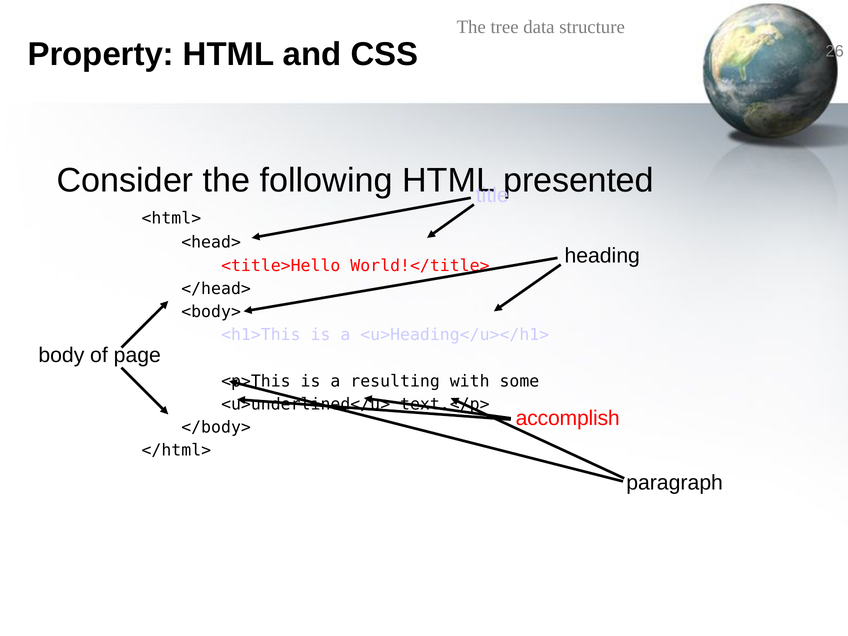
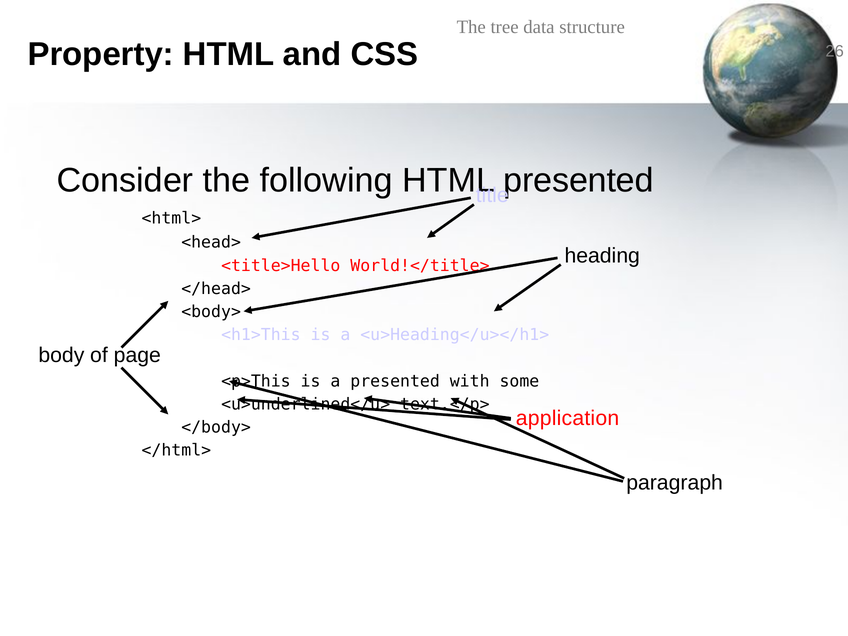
a resulting: resulting -> presented
accomplish: accomplish -> application
